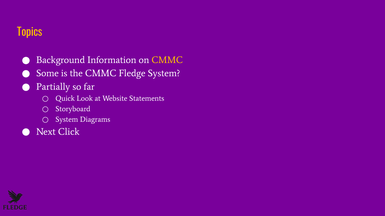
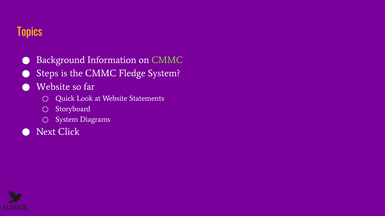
CMMC at (167, 60) colour: yellow -> light green
Some: Some -> Steps
Partially at (53, 87): Partially -> Website
